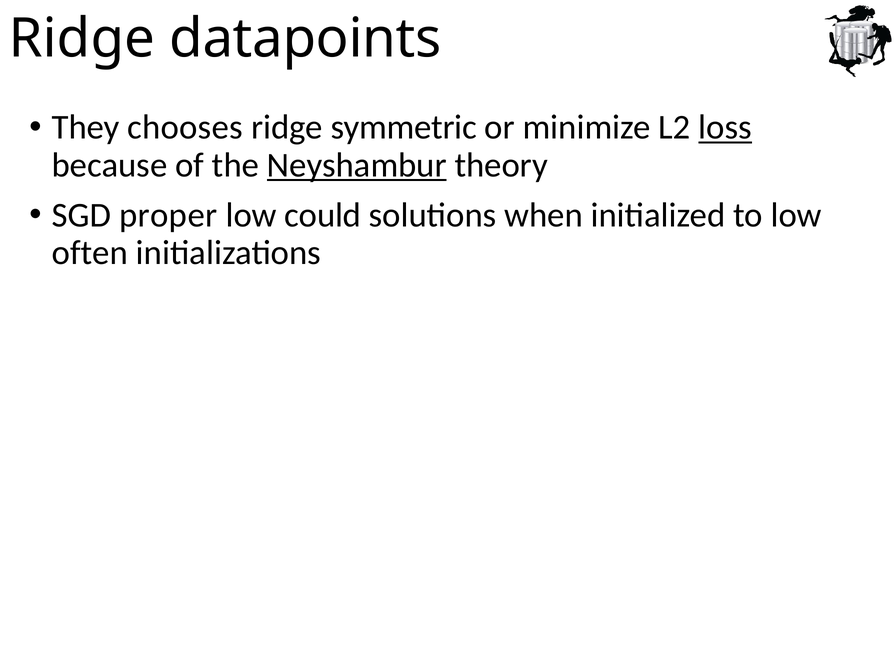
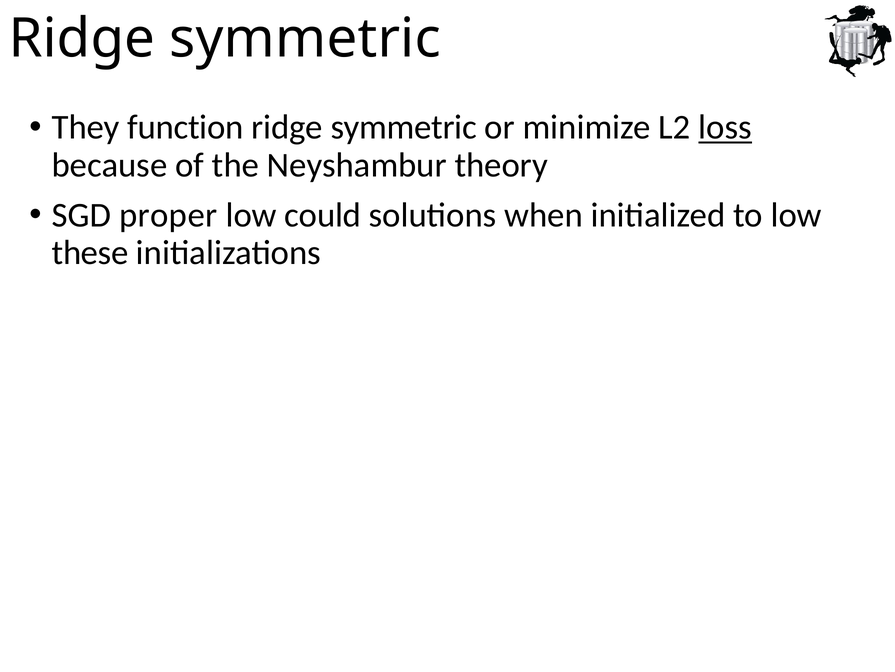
datapoints at (305, 39): datapoints -> symmetric
chooses: chooses -> function
Neyshambur underline: present -> none
often: often -> these
